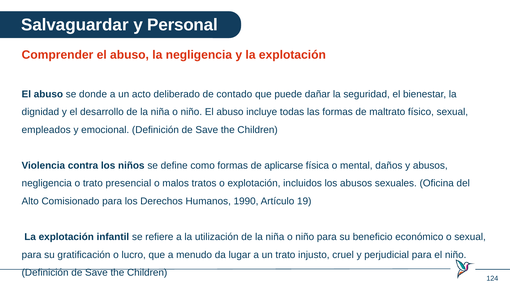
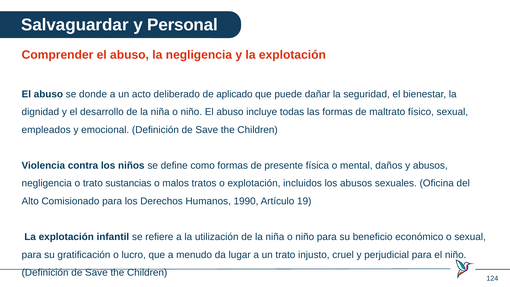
contado: contado -> aplicado
aplicarse: aplicarse -> presente
presencial: presencial -> sustancias
